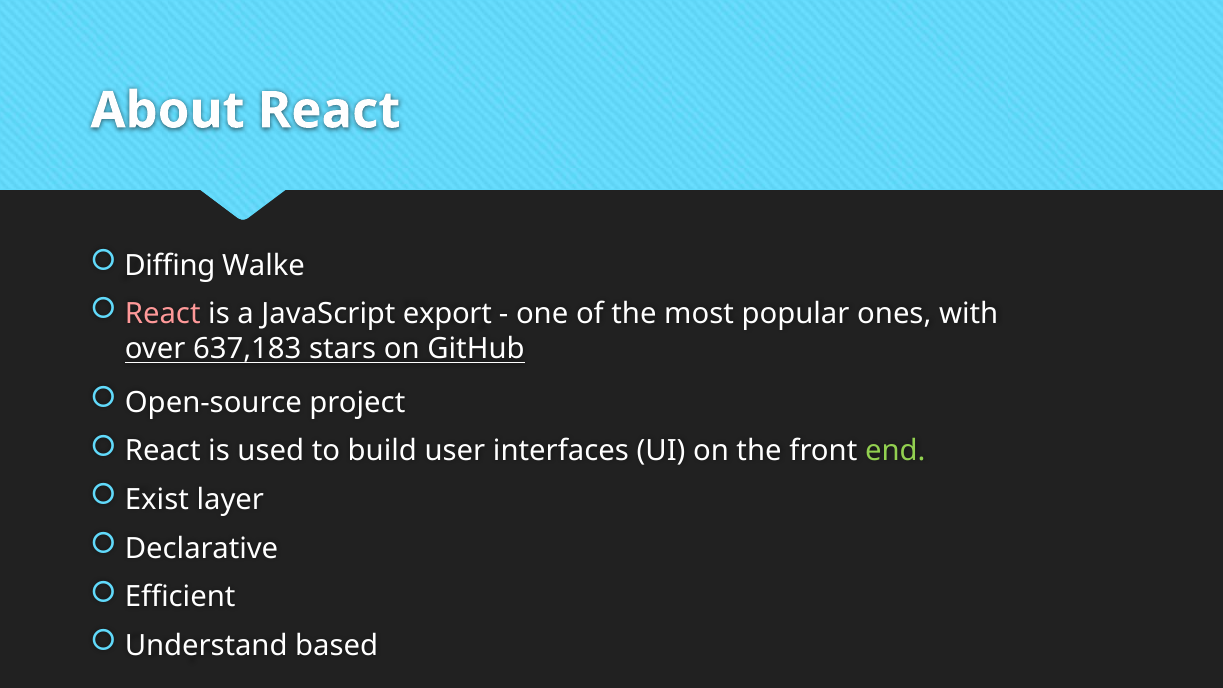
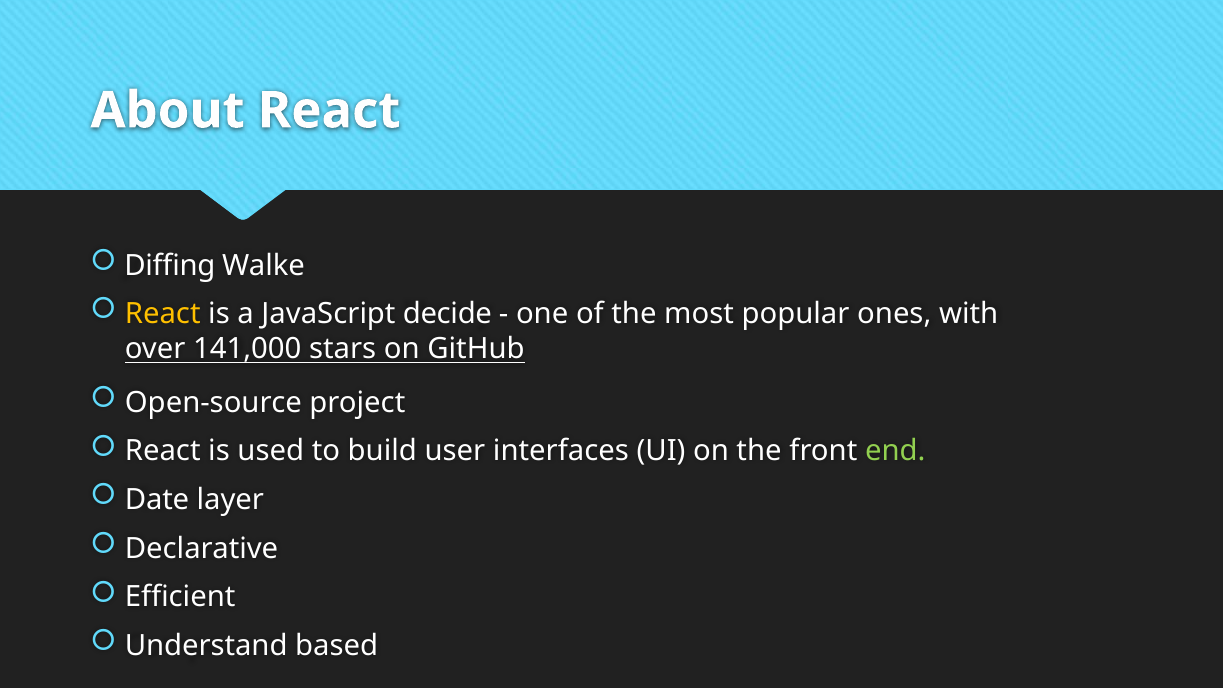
React at (163, 314) colour: pink -> yellow
export: export -> decide
637,183: 637,183 -> 141,000
Exist: Exist -> Date
